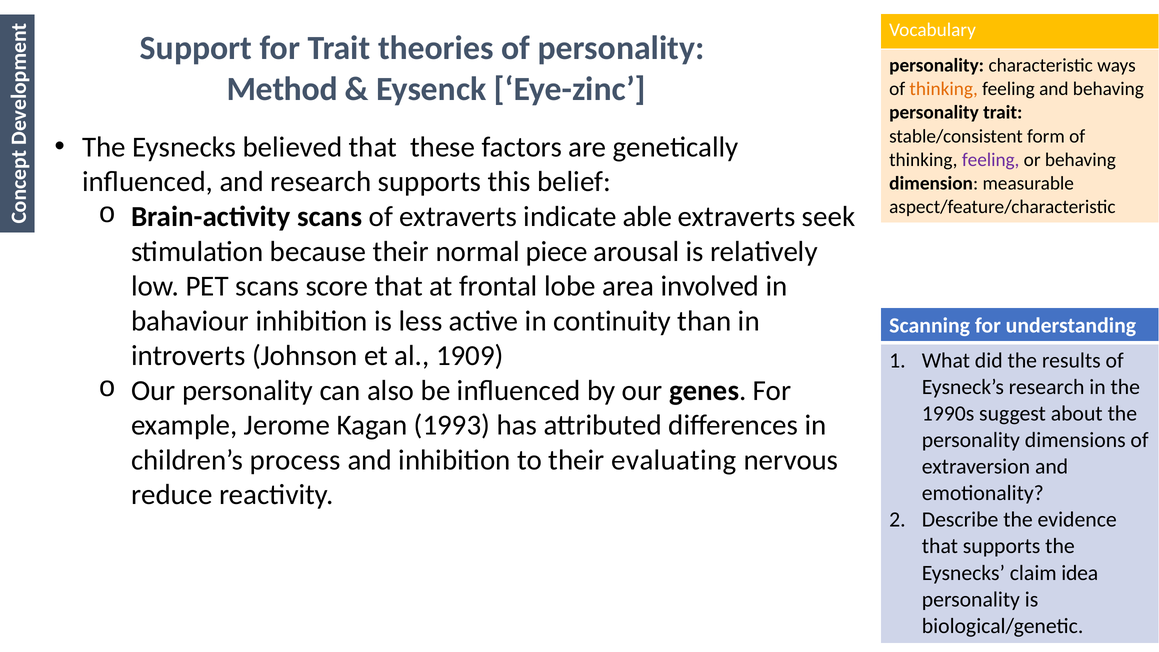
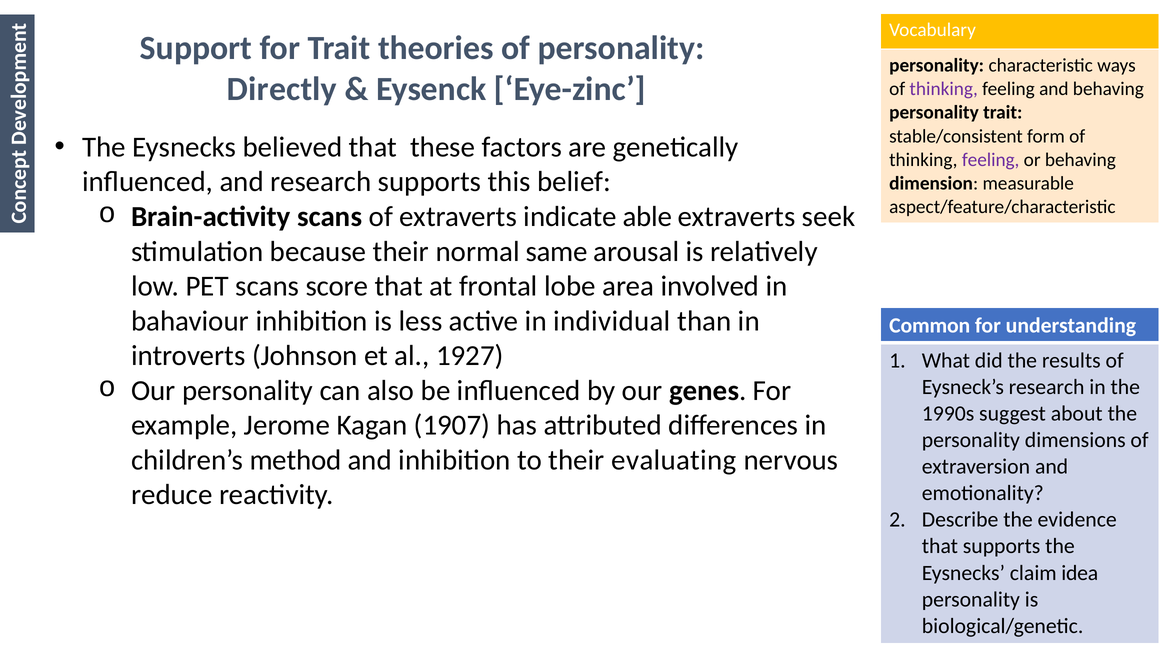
Method: Method -> Directly
thinking at (944, 89) colour: orange -> purple
piece: piece -> same
continuity: continuity -> individual
Scanning: Scanning -> Common
1909: 1909 -> 1927
1993: 1993 -> 1907
process: process -> method
